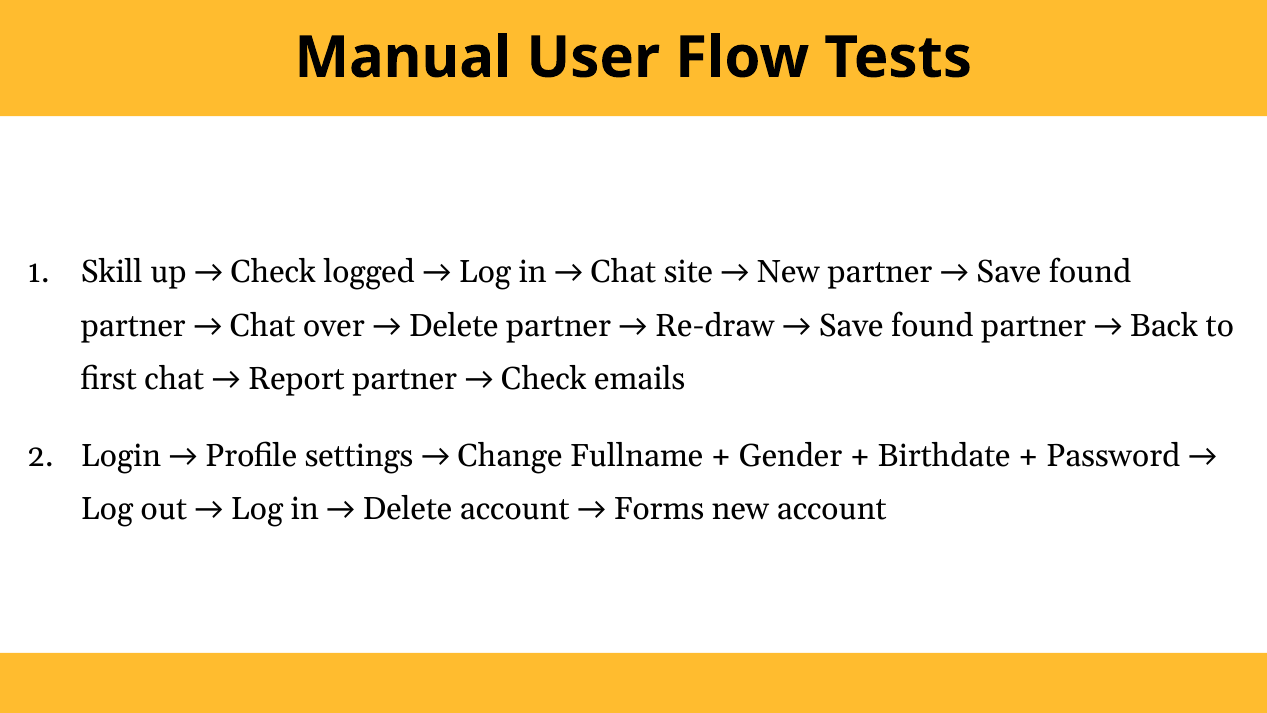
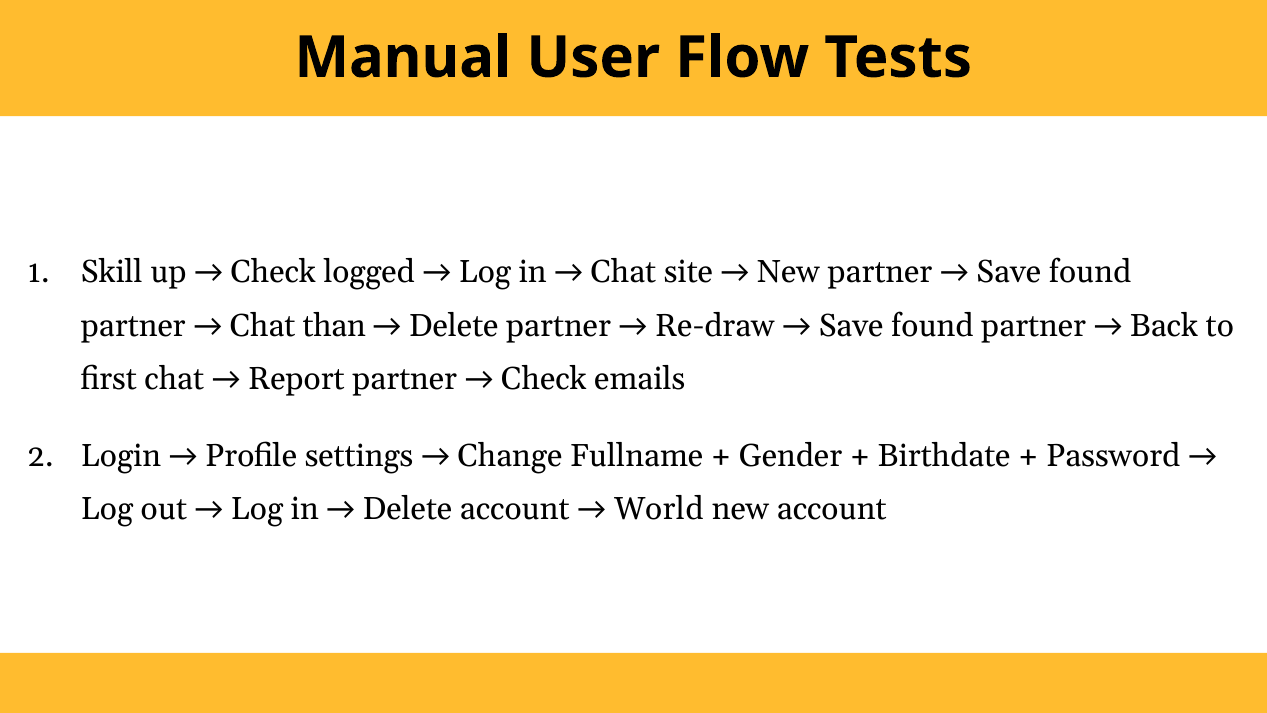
over: over -> than
Forms: Forms -> World
